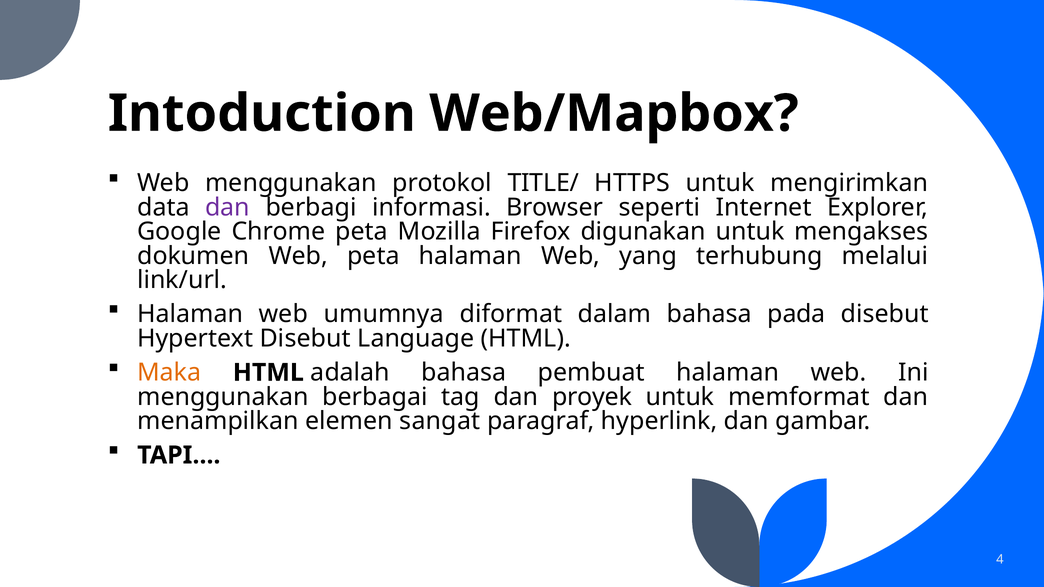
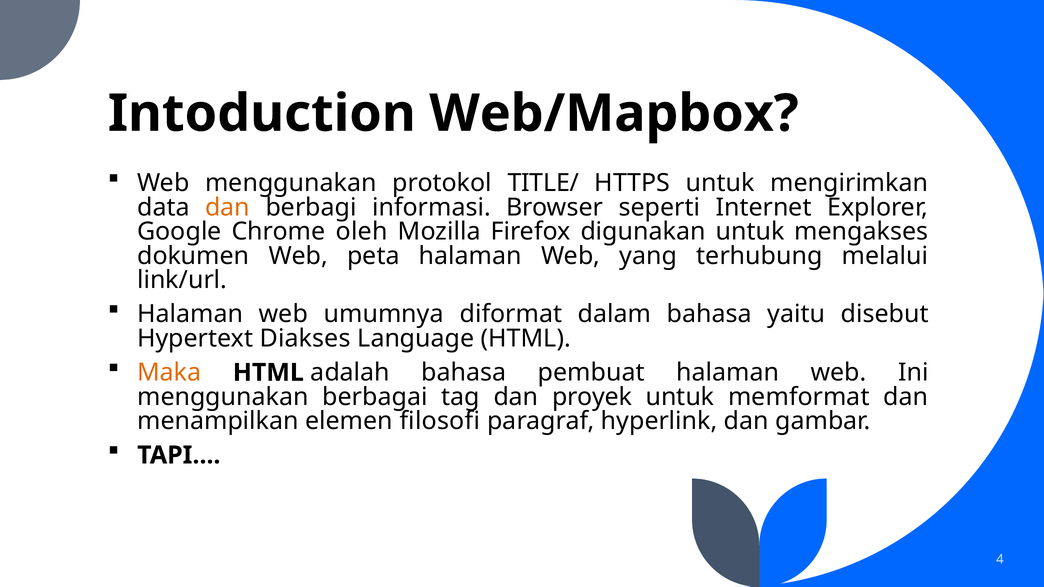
dan at (228, 207) colour: purple -> orange
Chrome peta: peta -> oleh
pada: pada -> yaitu
Hypertext Disebut: Disebut -> Diakses
sangat: sangat -> filosofi
